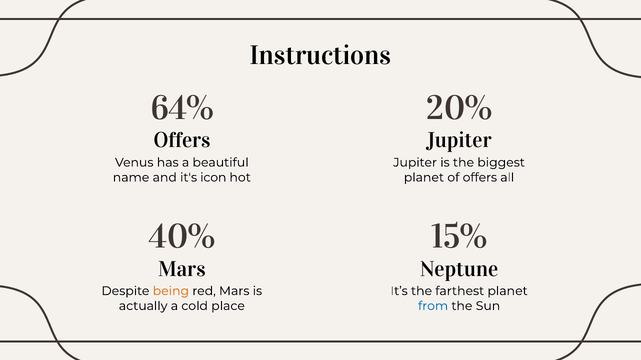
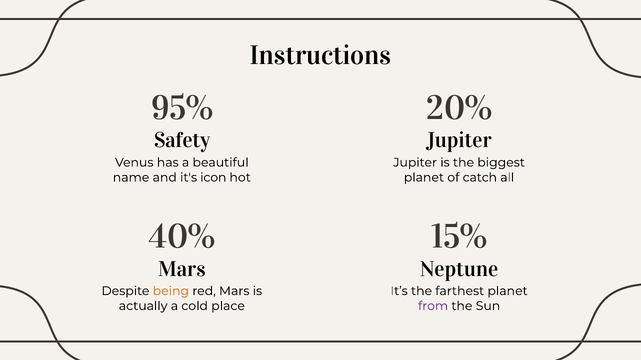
64%: 64% -> 95%
Offers at (182, 141): Offers -> Safety
of offers: offers -> catch
from colour: blue -> purple
